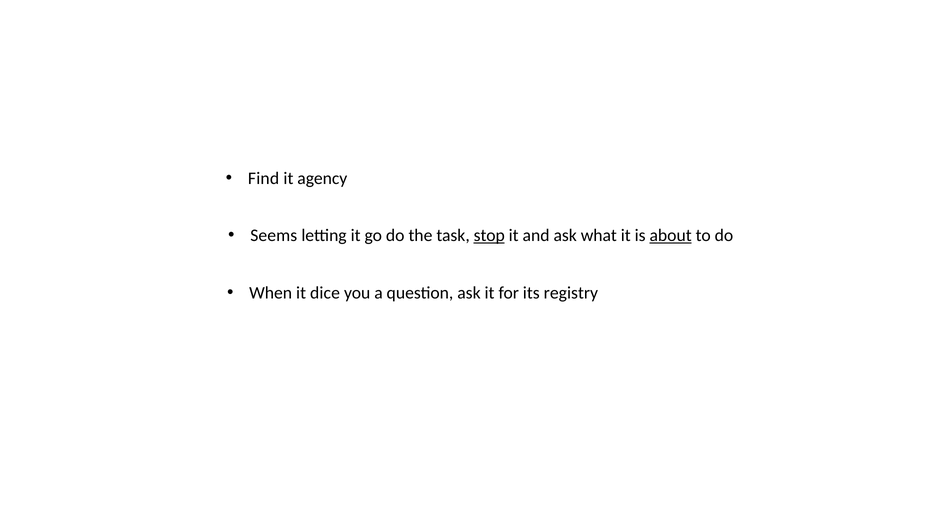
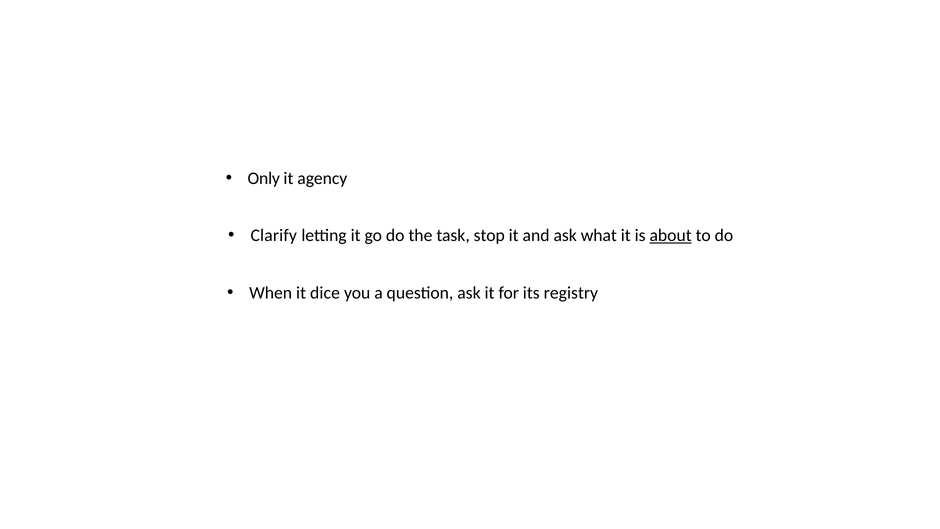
Find: Find -> Only
Seems: Seems -> Clarify
stop underline: present -> none
